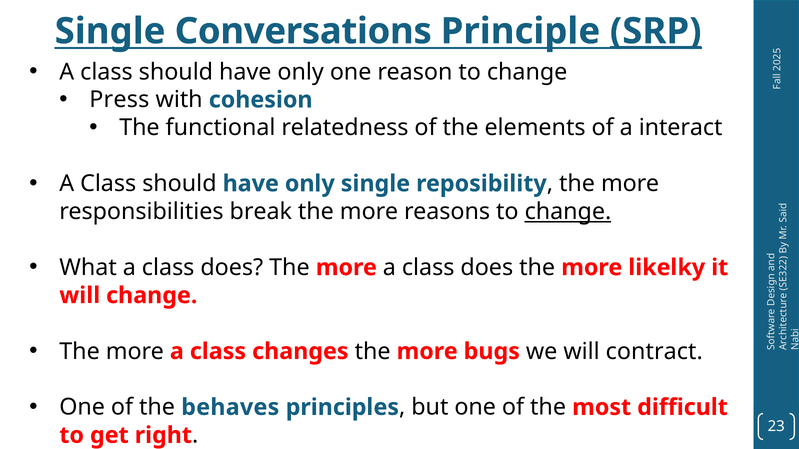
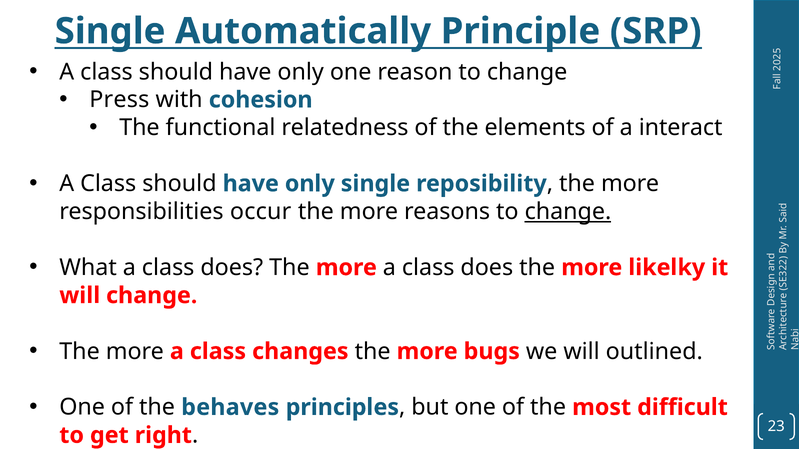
Conversations: Conversations -> Automatically
SRP underline: present -> none
break: break -> occur
contract: contract -> outlined
